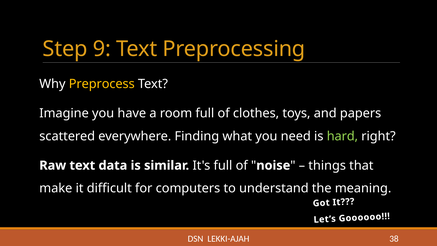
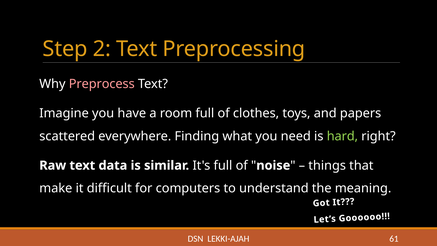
9: 9 -> 2
Preprocess colour: yellow -> pink
38: 38 -> 61
